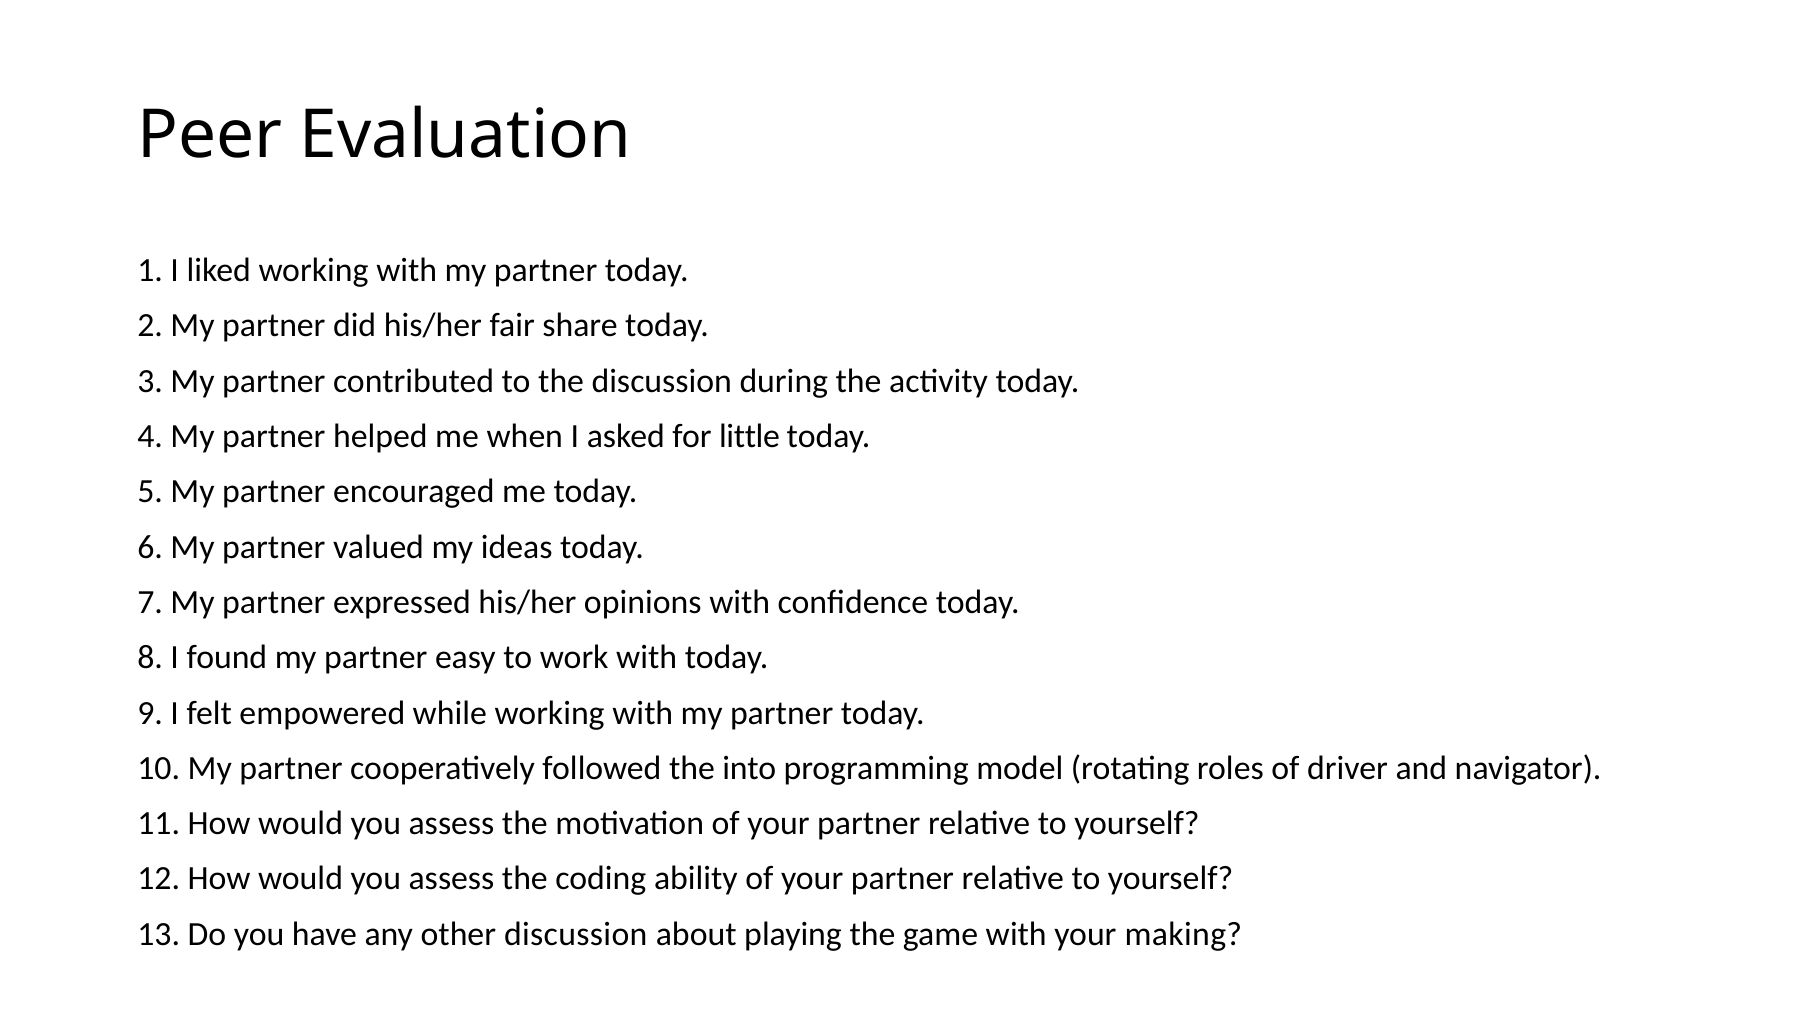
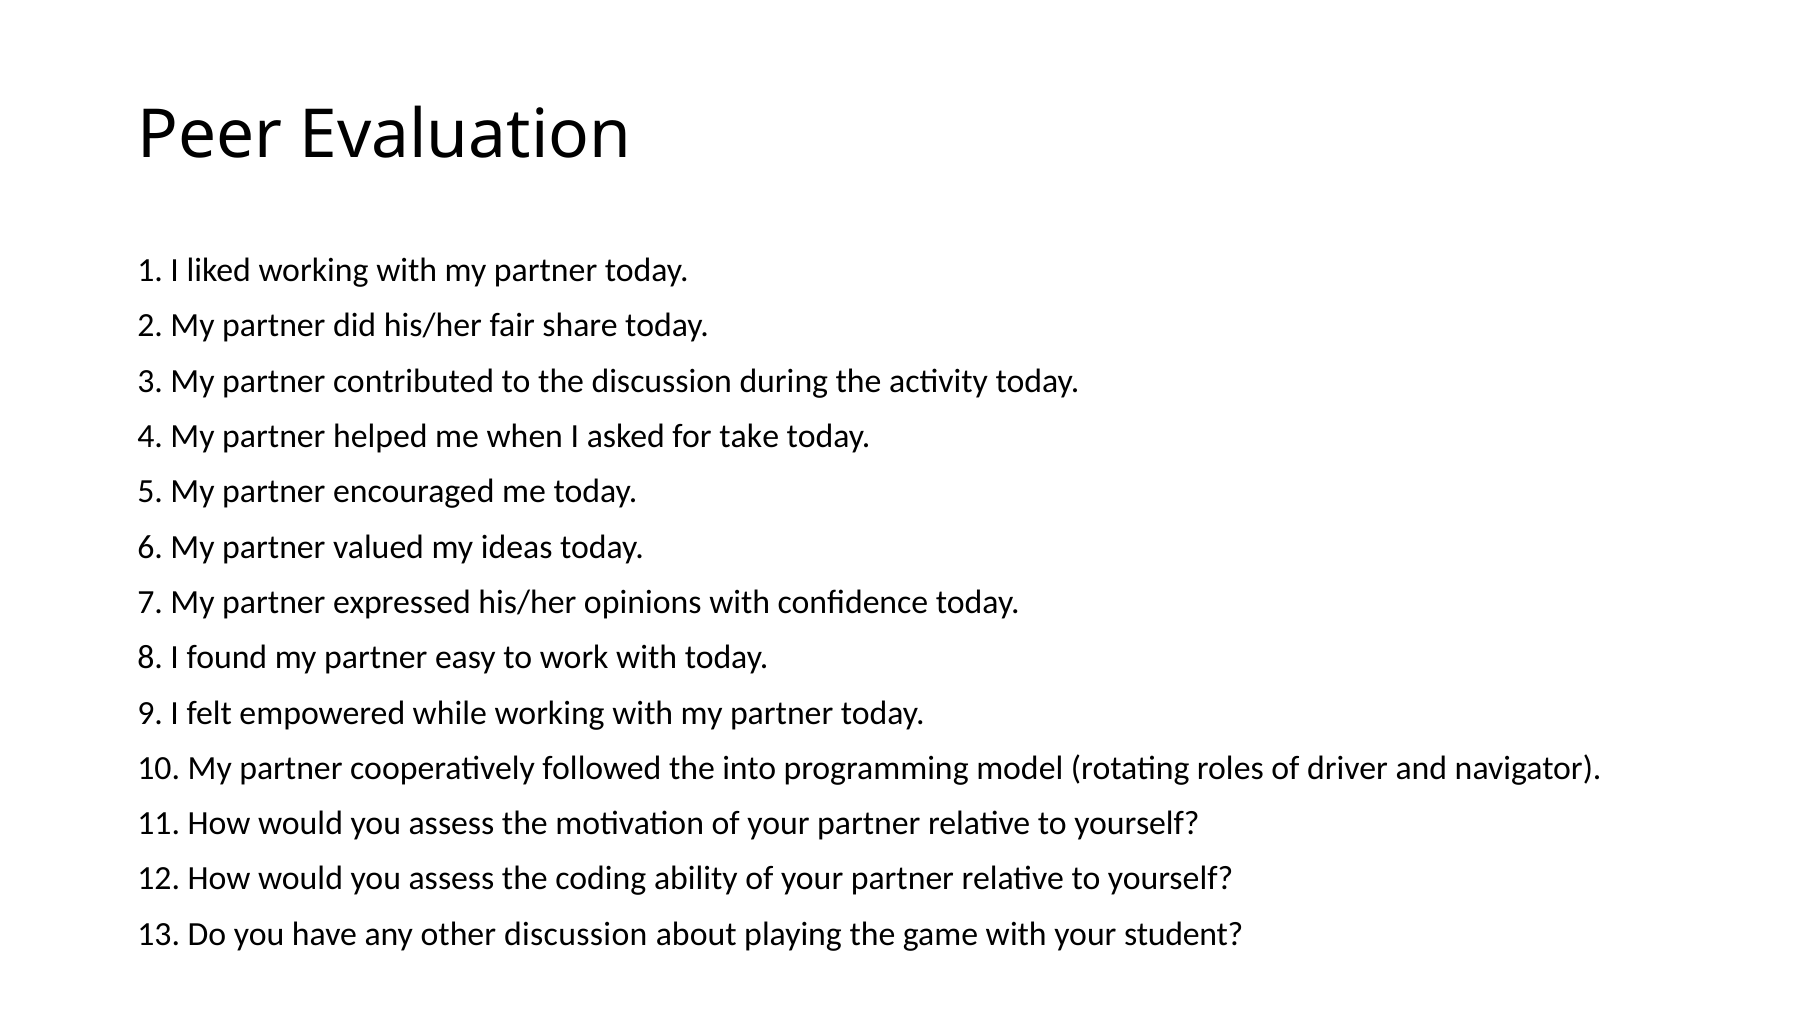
little: little -> take
making: making -> student
